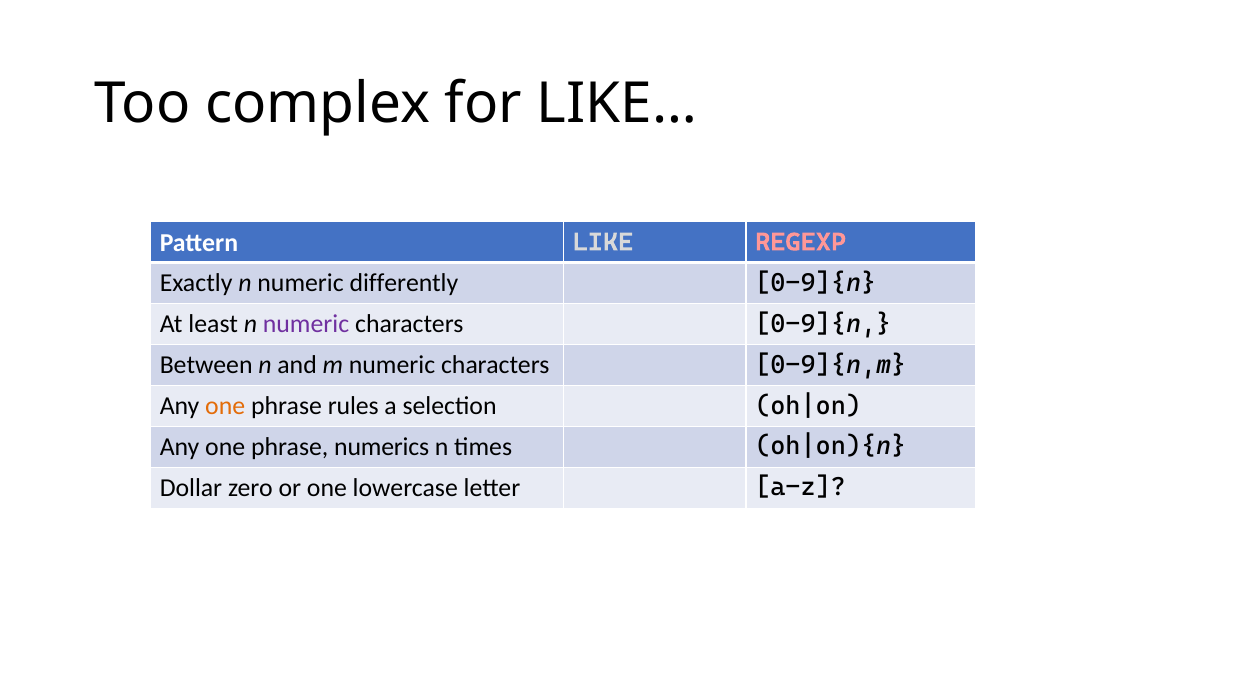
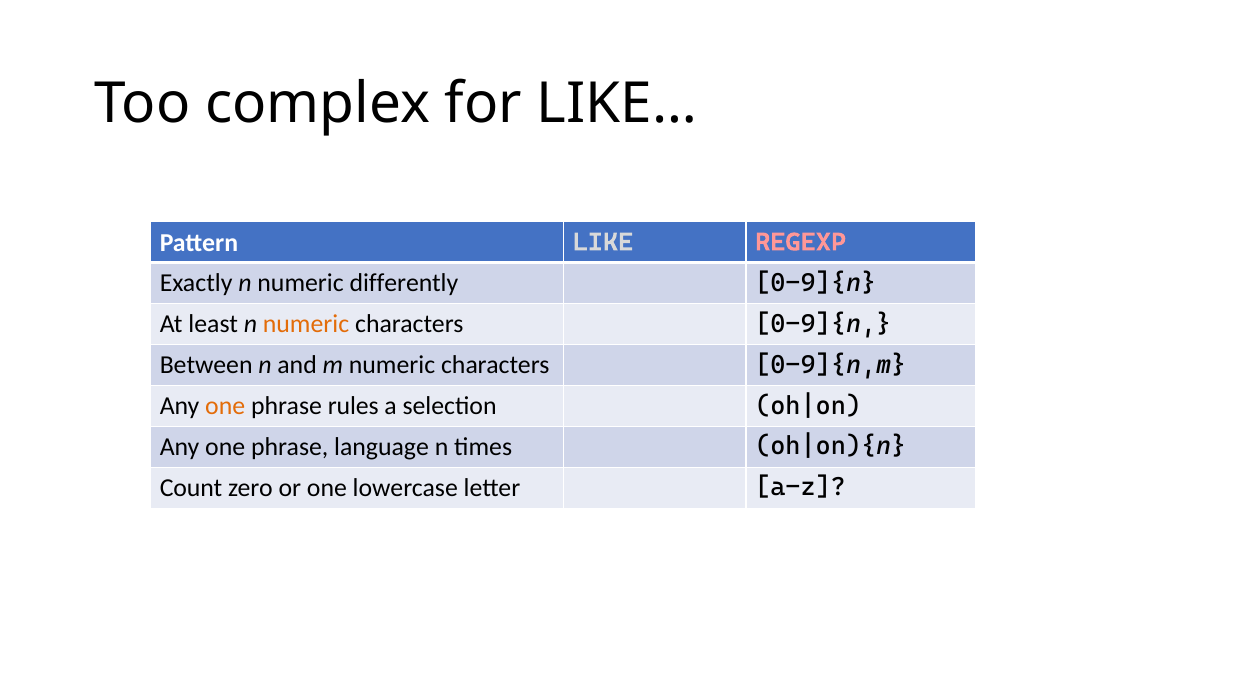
numeric at (306, 324) colour: purple -> orange
numerics: numerics -> language
Dollar: Dollar -> Count
